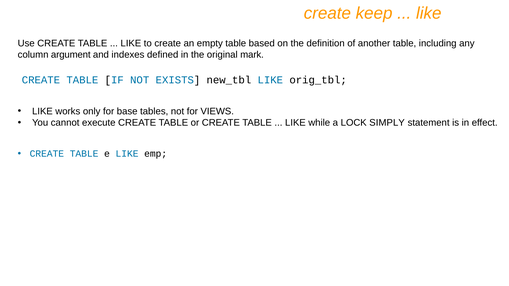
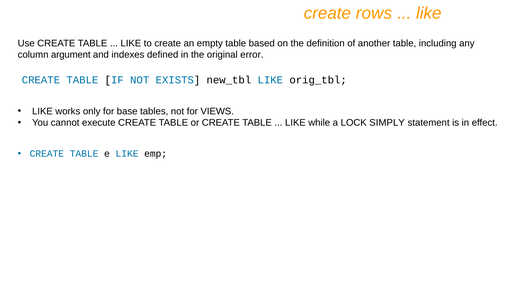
keep: keep -> rows
mark: mark -> error
